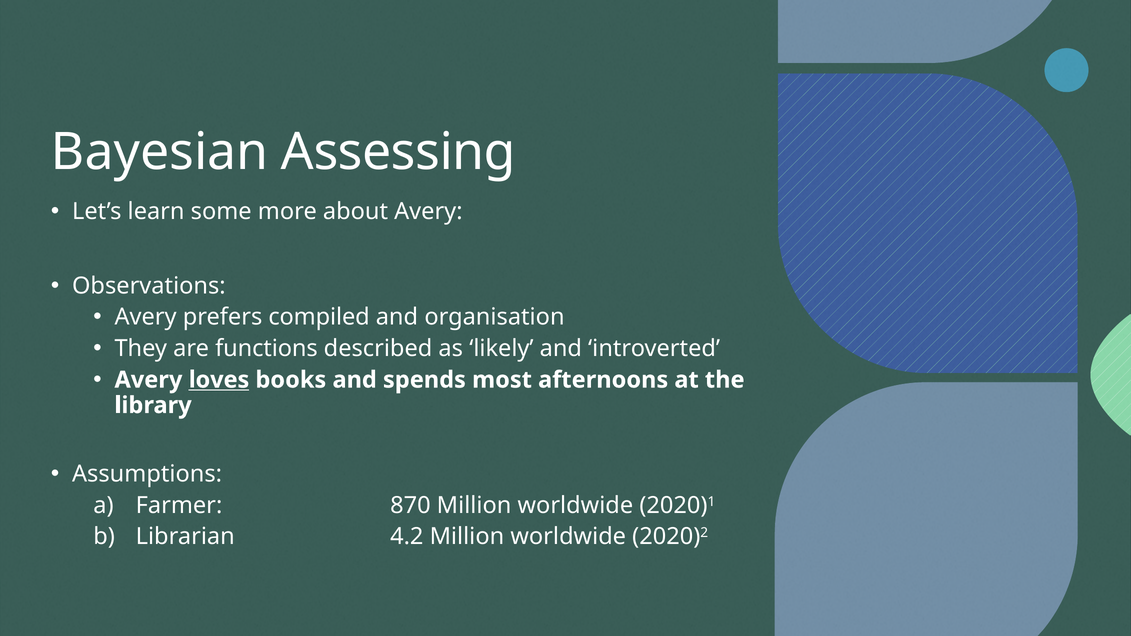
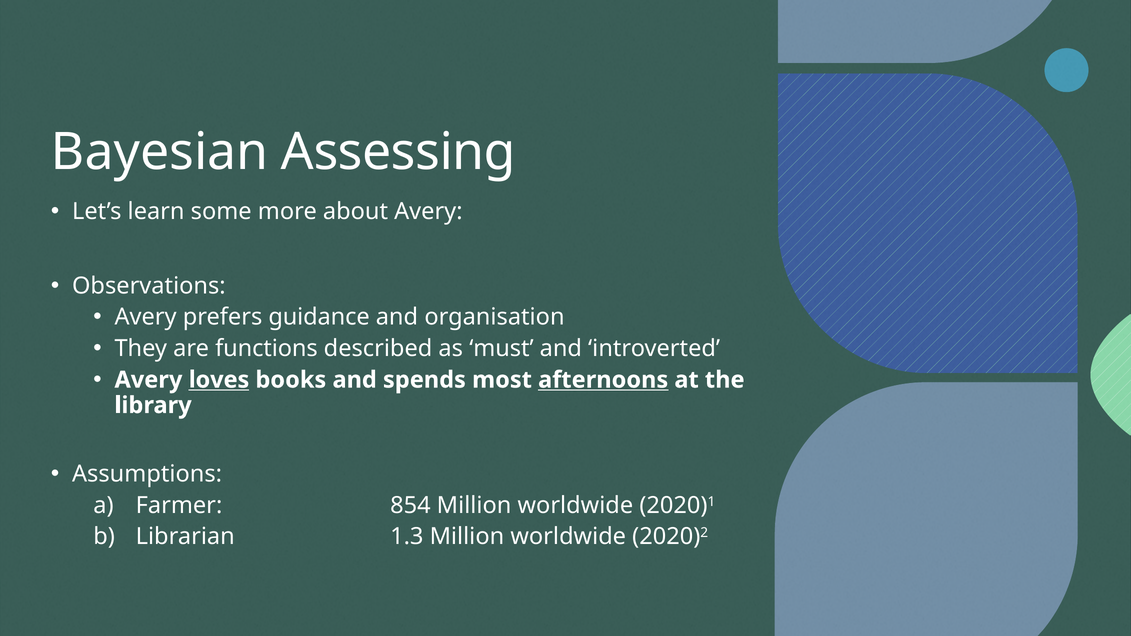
compiled: compiled -> guidance
likely: likely -> must
afternoons underline: none -> present
870: 870 -> 854
4.2: 4.2 -> 1.3
